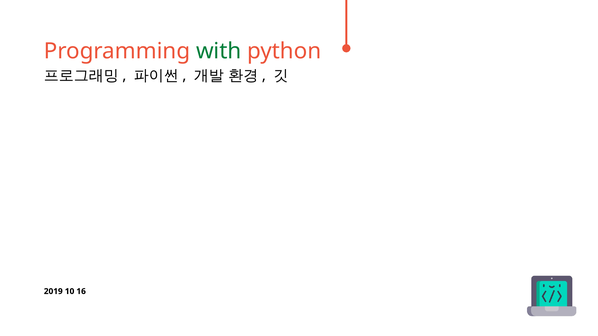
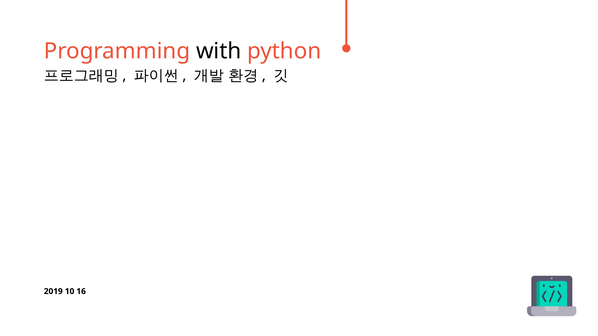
with colour: green -> black
